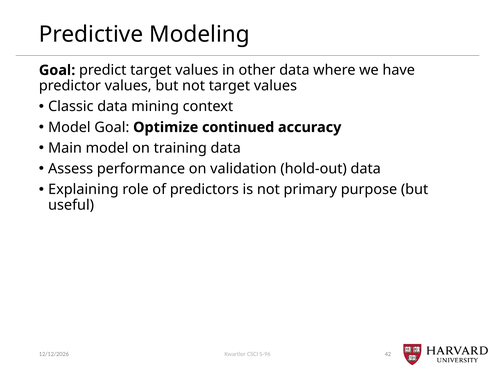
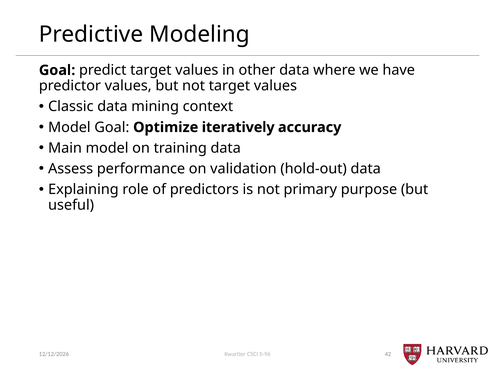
continued: continued -> iteratively
